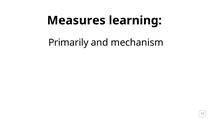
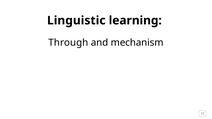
Measures: Measures -> Linguistic
Primarily: Primarily -> Through
